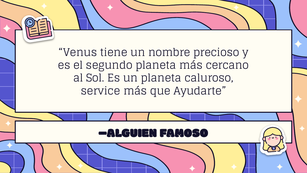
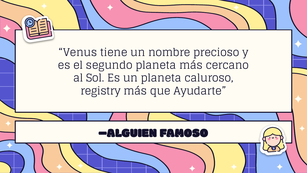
service: service -> registry
